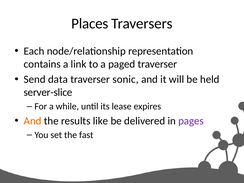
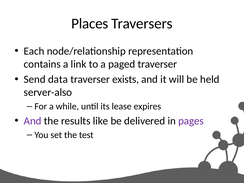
sonic: sonic -> exists
server-slice: server-slice -> server-also
And at (33, 121) colour: orange -> purple
fast: fast -> test
